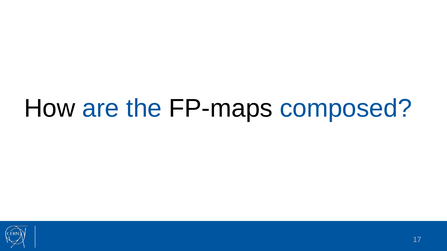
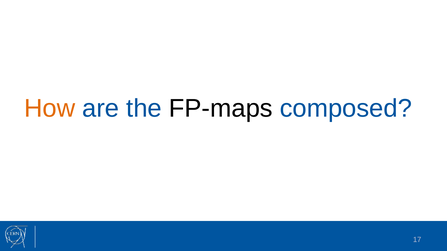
How colour: black -> orange
